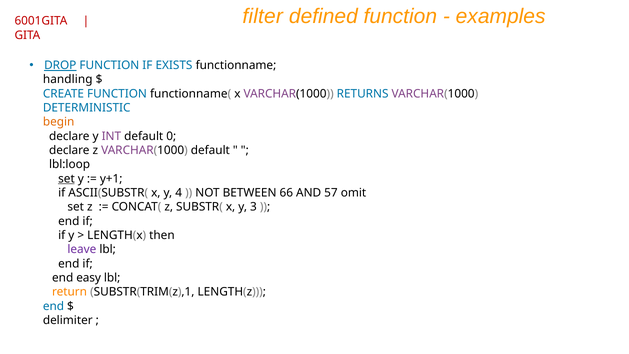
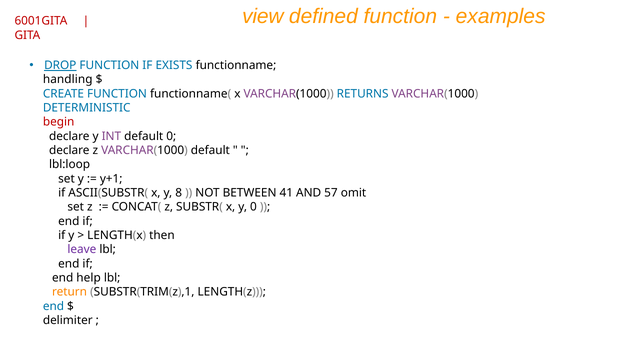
filter: filter -> view
begin colour: orange -> red
set at (67, 179) underline: present -> none
4: 4 -> 8
66: 66 -> 41
y 3: 3 -> 0
easy: easy -> help
